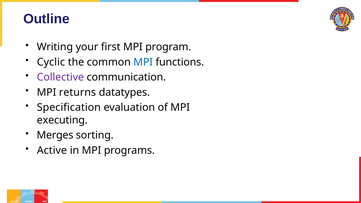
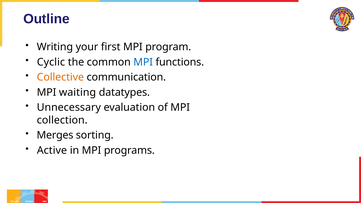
Collective colour: purple -> orange
returns: returns -> waiting
Specification: Specification -> Unnecessary
executing: executing -> collection
